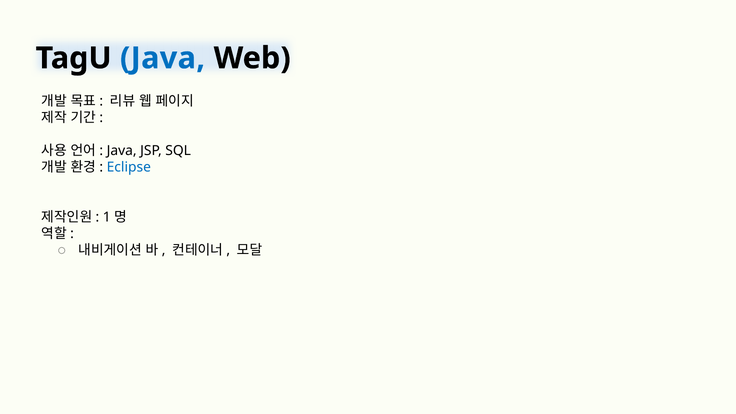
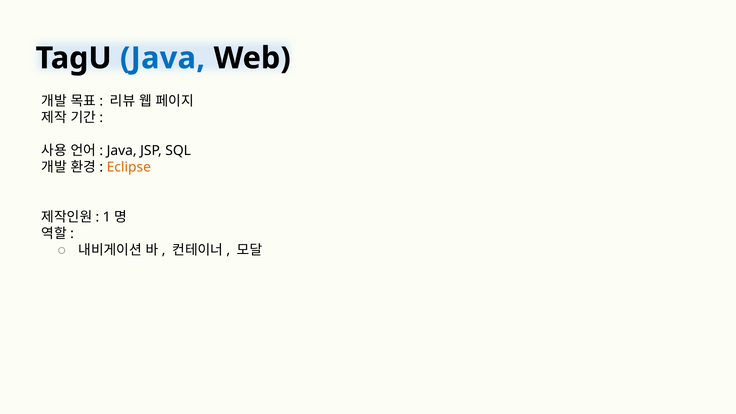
Eclipse colour: blue -> orange
